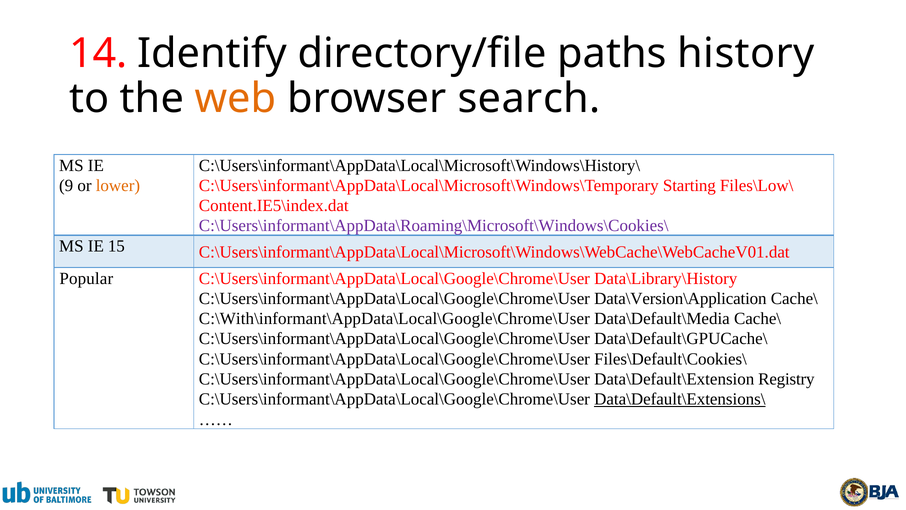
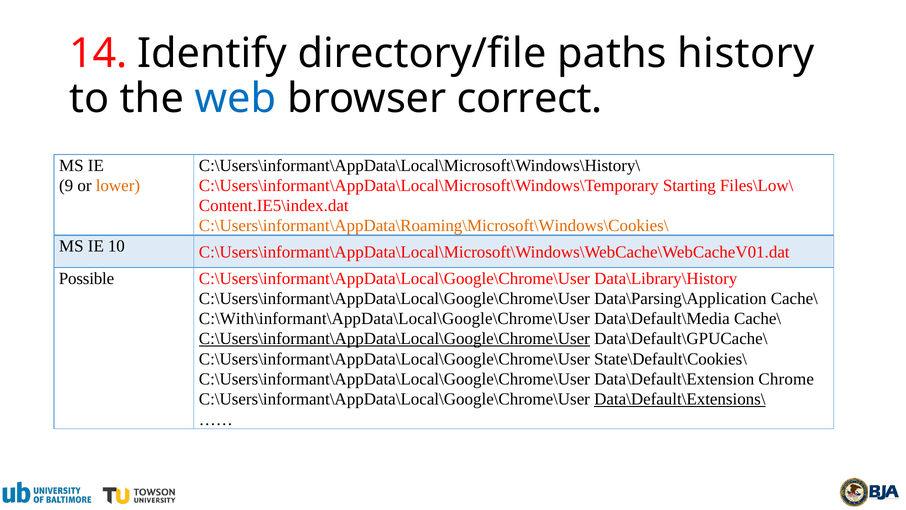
web colour: orange -> blue
search: search -> correct
C:\Users\informant\AppData\Roaming\Microsoft\Windows\Cookies\ colour: purple -> orange
15: 15 -> 10
Popular: Popular -> Possible
Data\Version\Application: Data\Version\Application -> Data\Parsing\Application
C:\Users\informant\AppData\Local\Google\Chrome\User at (394, 339) underline: none -> present
Files\Default\Cookies\: Files\Default\Cookies\ -> State\Default\Cookies\
Registry: Registry -> Chrome
